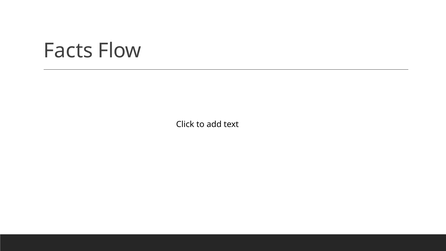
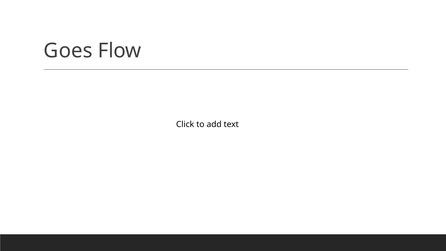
Facts: Facts -> Goes
